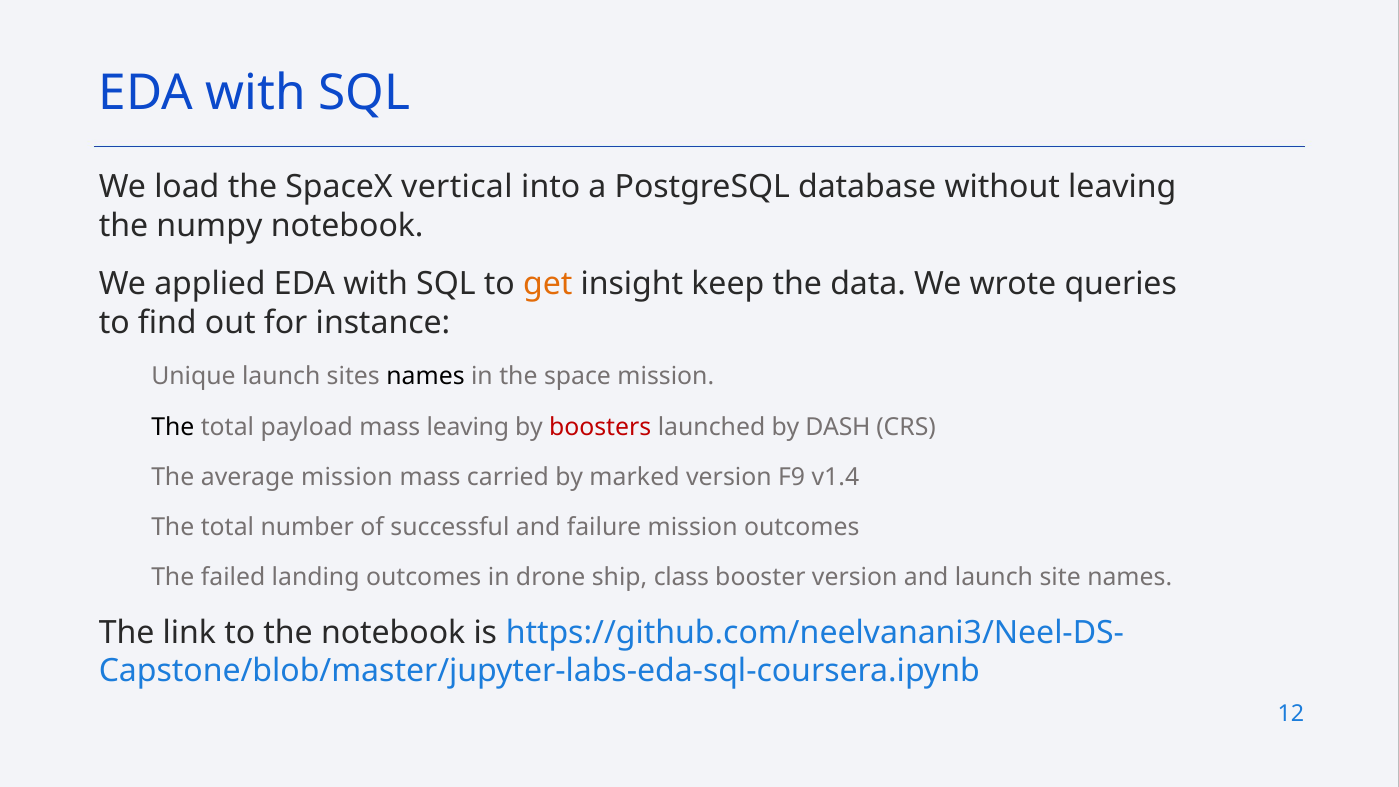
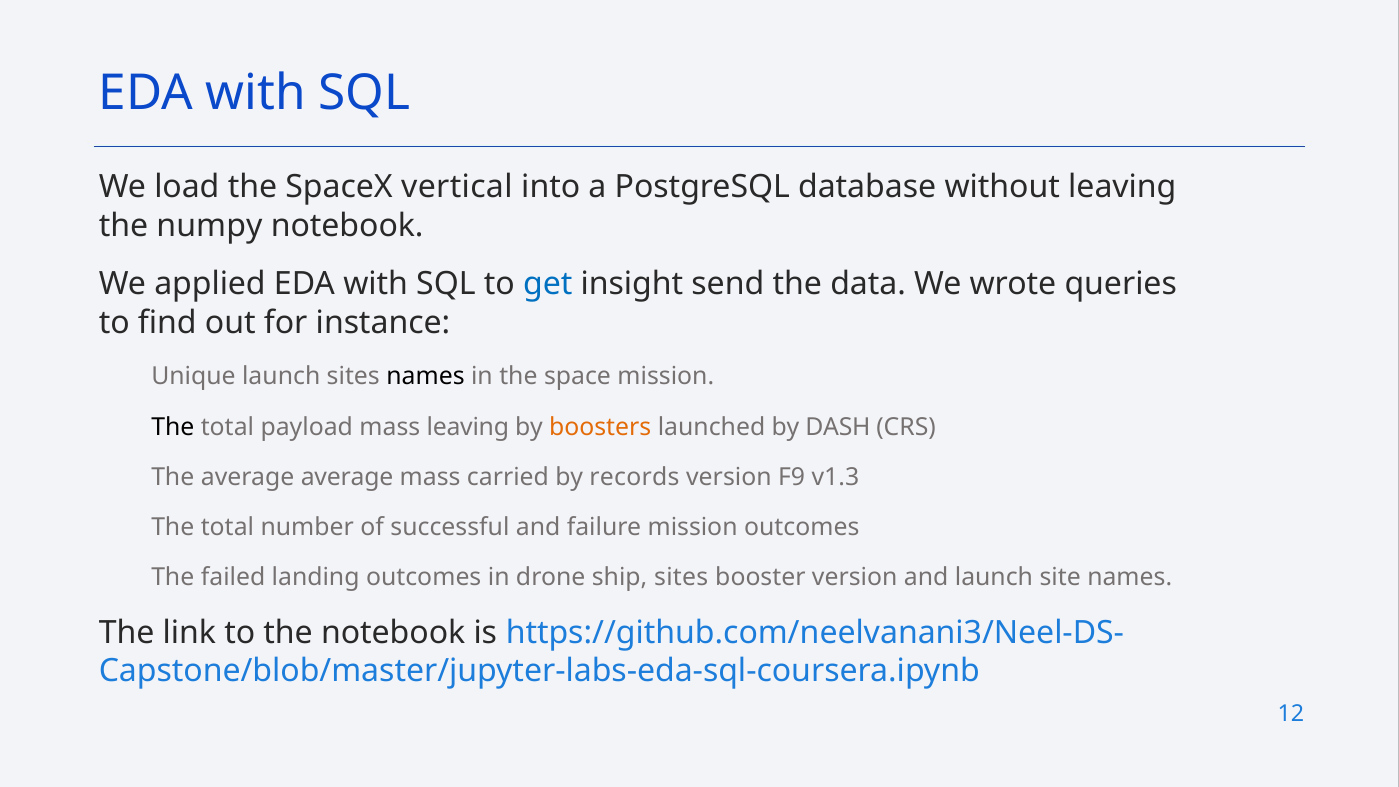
get colour: orange -> blue
keep: keep -> send
boosters colour: red -> orange
average mission: mission -> average
marked: marked -> records
v1.4: v1.4 -> v1.3
ship class: class -> sites
